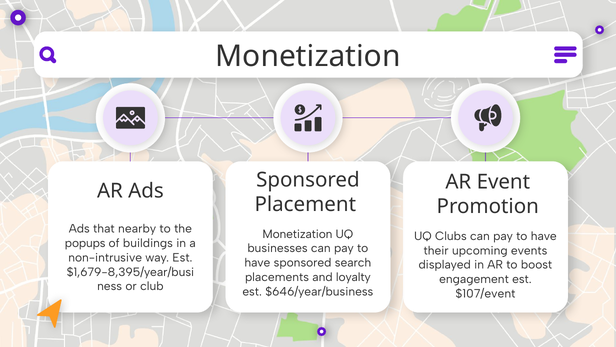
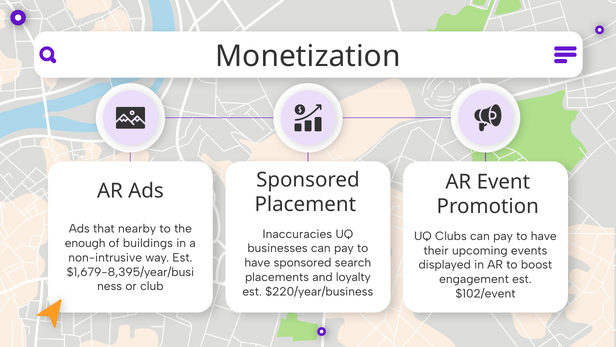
Monetization at (297, 234): Monetization -> Inaccuracies
popups: popups -> enough
$646/year/business: $646/year/business -> $220/year/business
$107/event: $107/event -> $102/event
